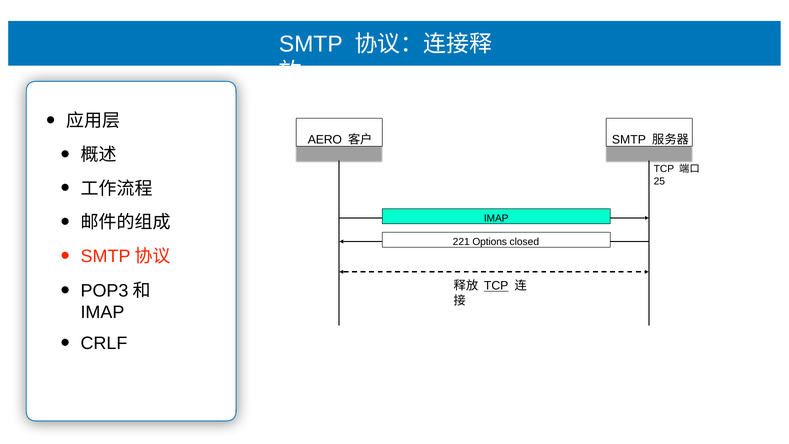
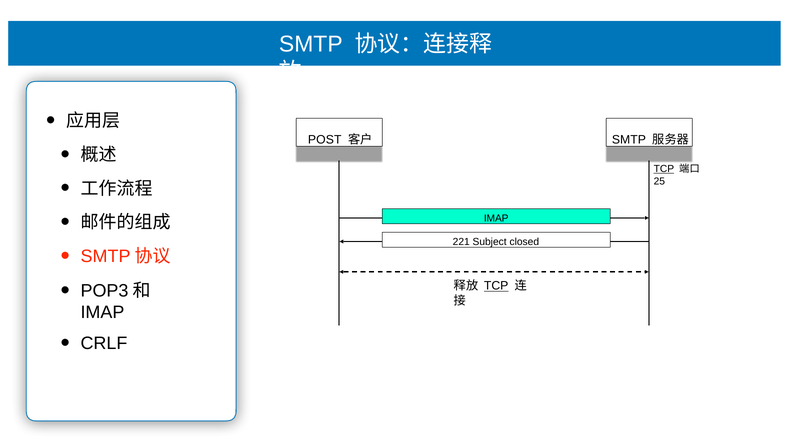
AERO: AERO -> POST
TCP at (664, 169) underline: none -> present
Options: Options -> Subject
